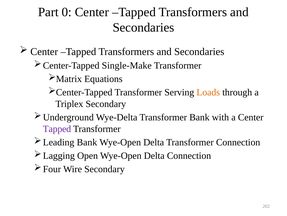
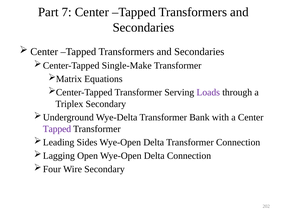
0: 0 -> 7
Loads colour: orange -> purple
Bank at (87, 142): Bank -> Sides
